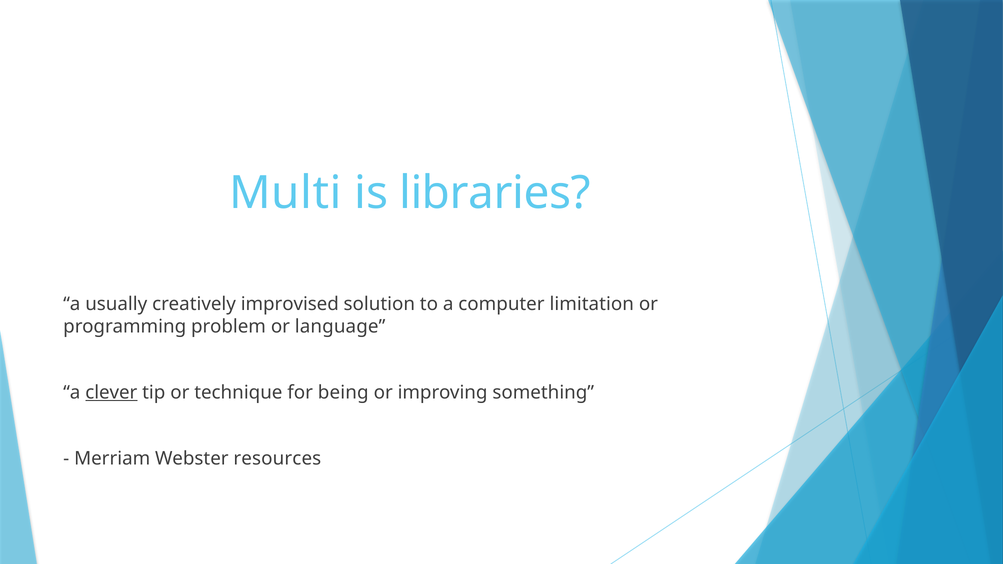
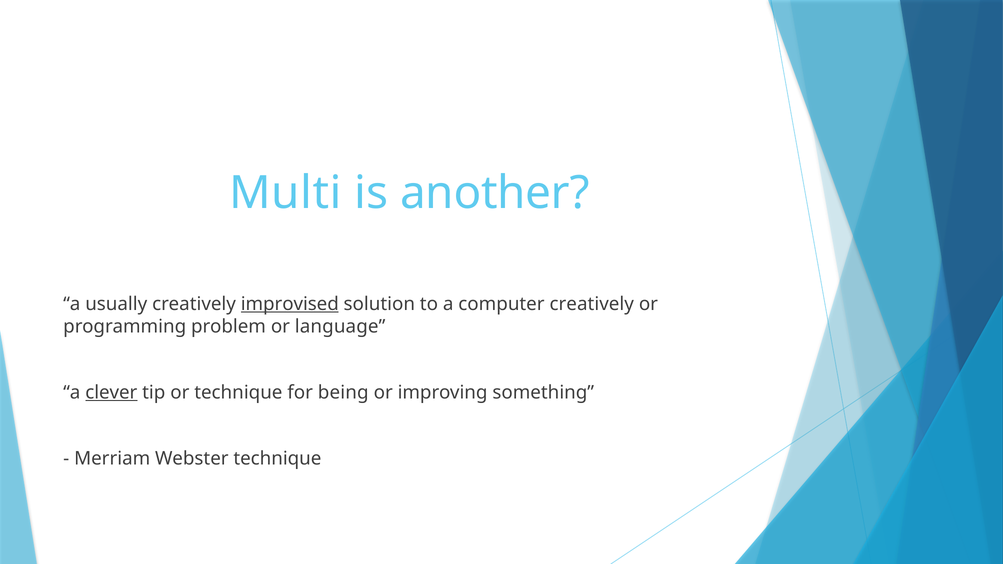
libraries: libraries -> another
improvised underline: none -> present
computer limitation: limitation -> creatively
Webster resources: resources -> technique
